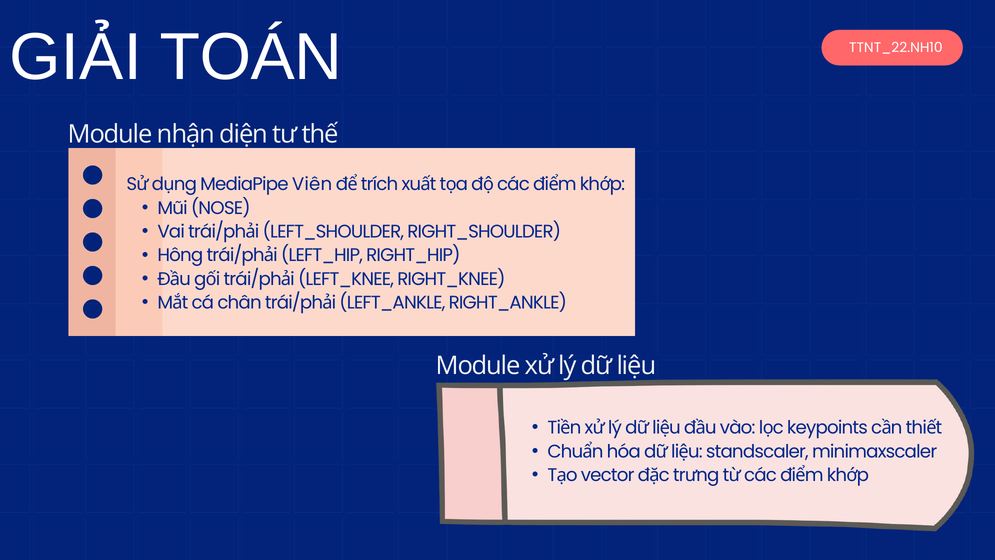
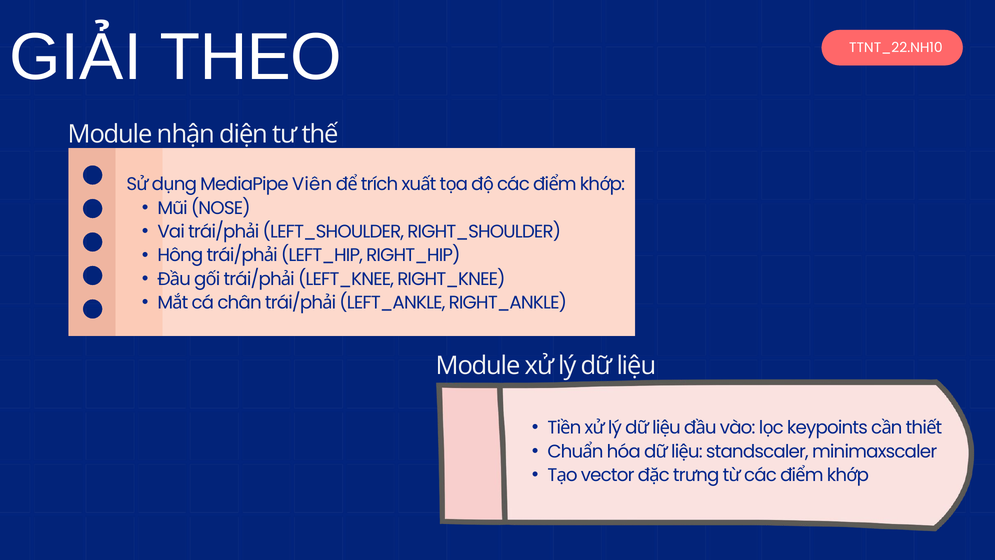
TOÁN: TOÁN -> THEO
